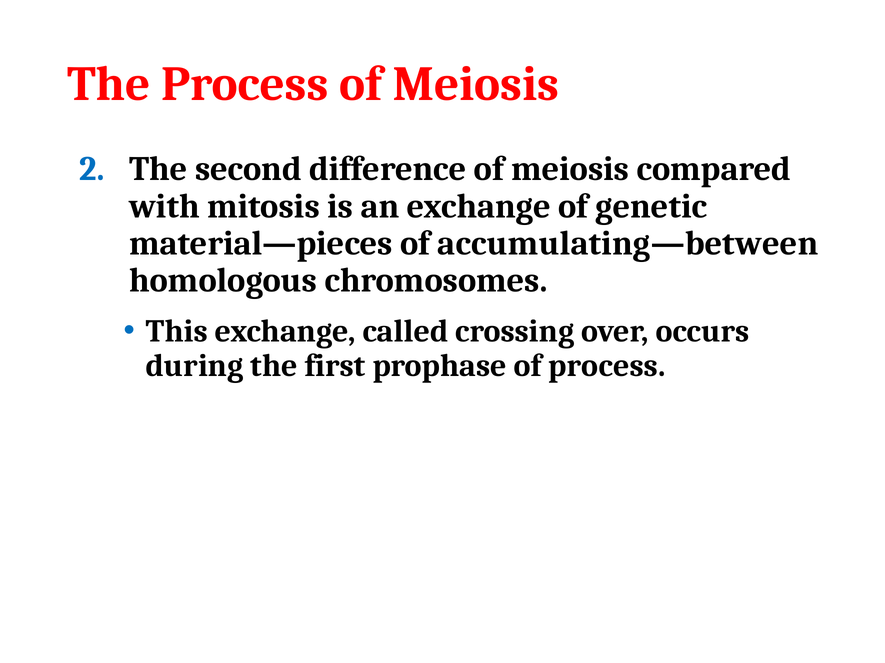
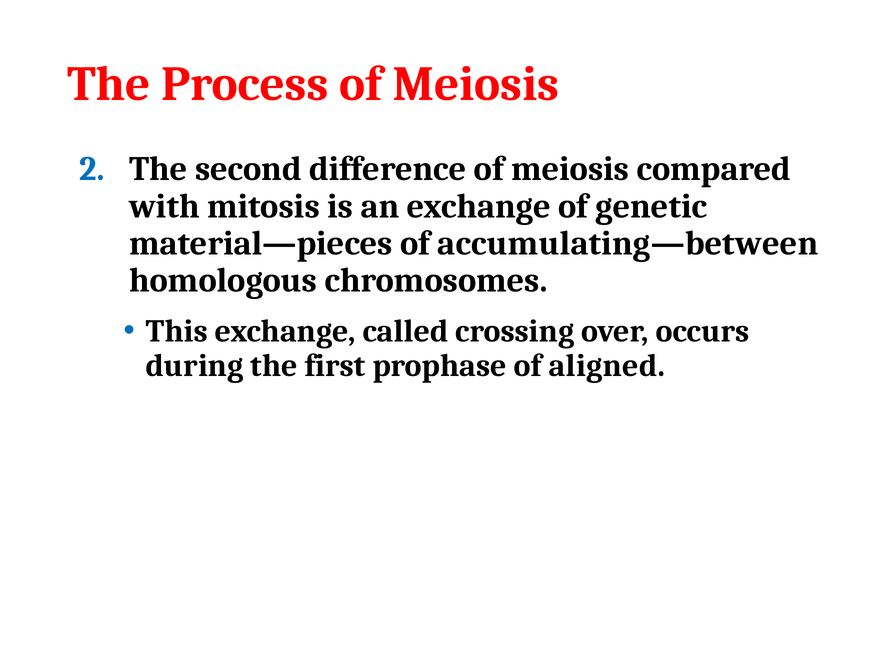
of process: process -> aligned
